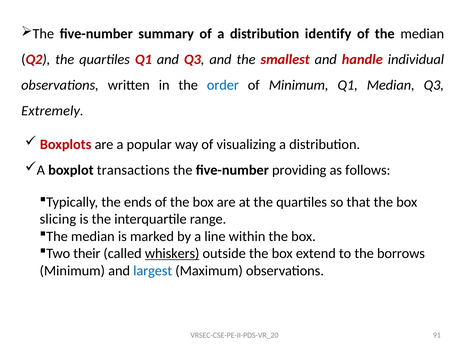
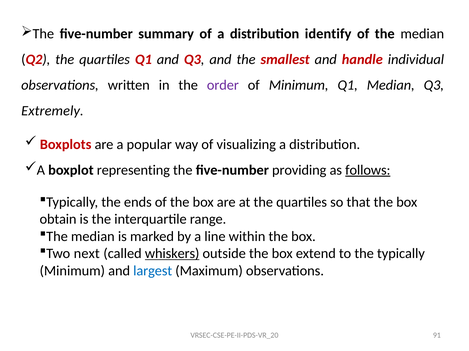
order colour: blue -> purple
transactions: transactions -> representing
follows underline: none -> present
slicing: slicing -> obtain
their: their -> next
the borrows: borrows -> typically
